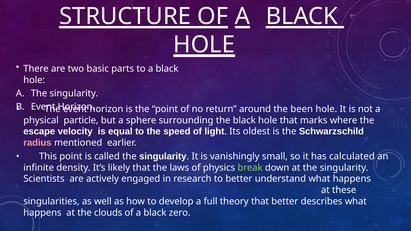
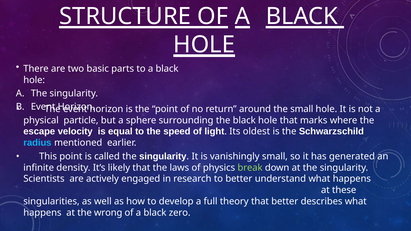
the been: been -> small
radius colour: pink -> light blue
calculated: calculated -> generated
clouds: clouds -> wrong
